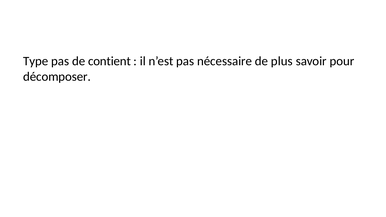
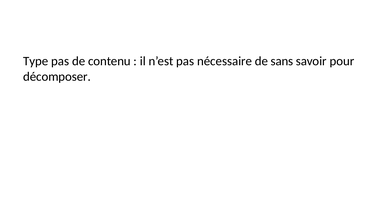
contient: contient -> contenu
plus: plus -> sans
